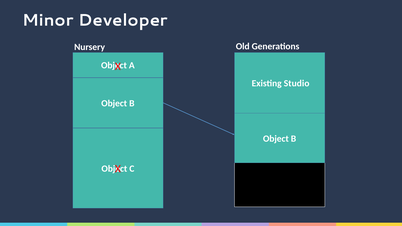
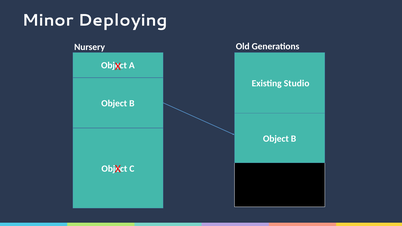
Developer: Developer -> Deploying
